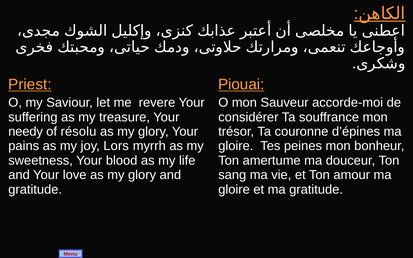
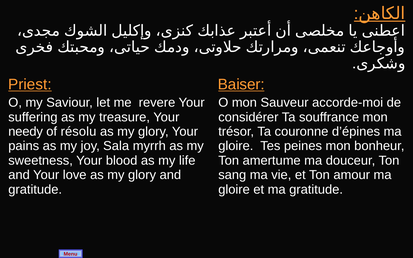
Piouai: Piouai -> Baiser
Lors: Lors -> Sala
